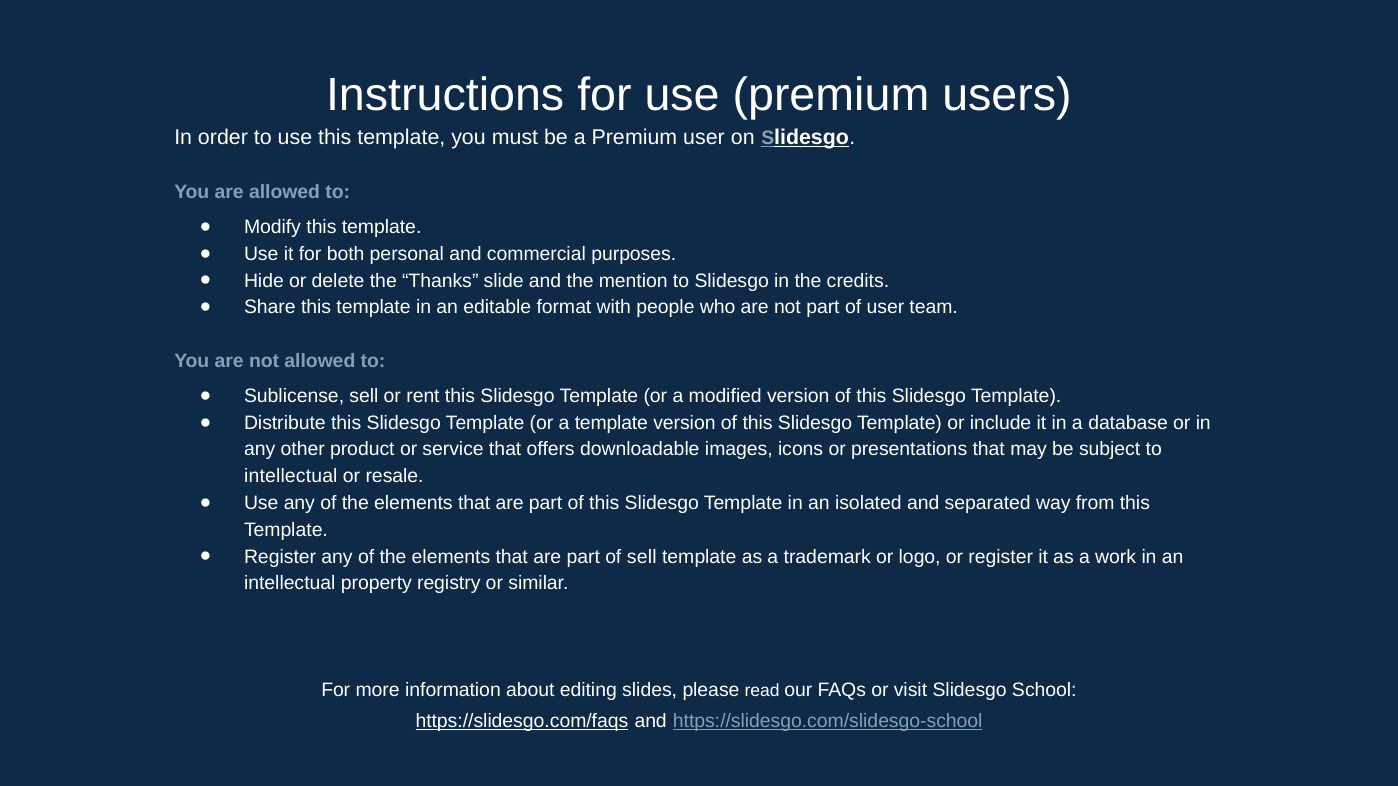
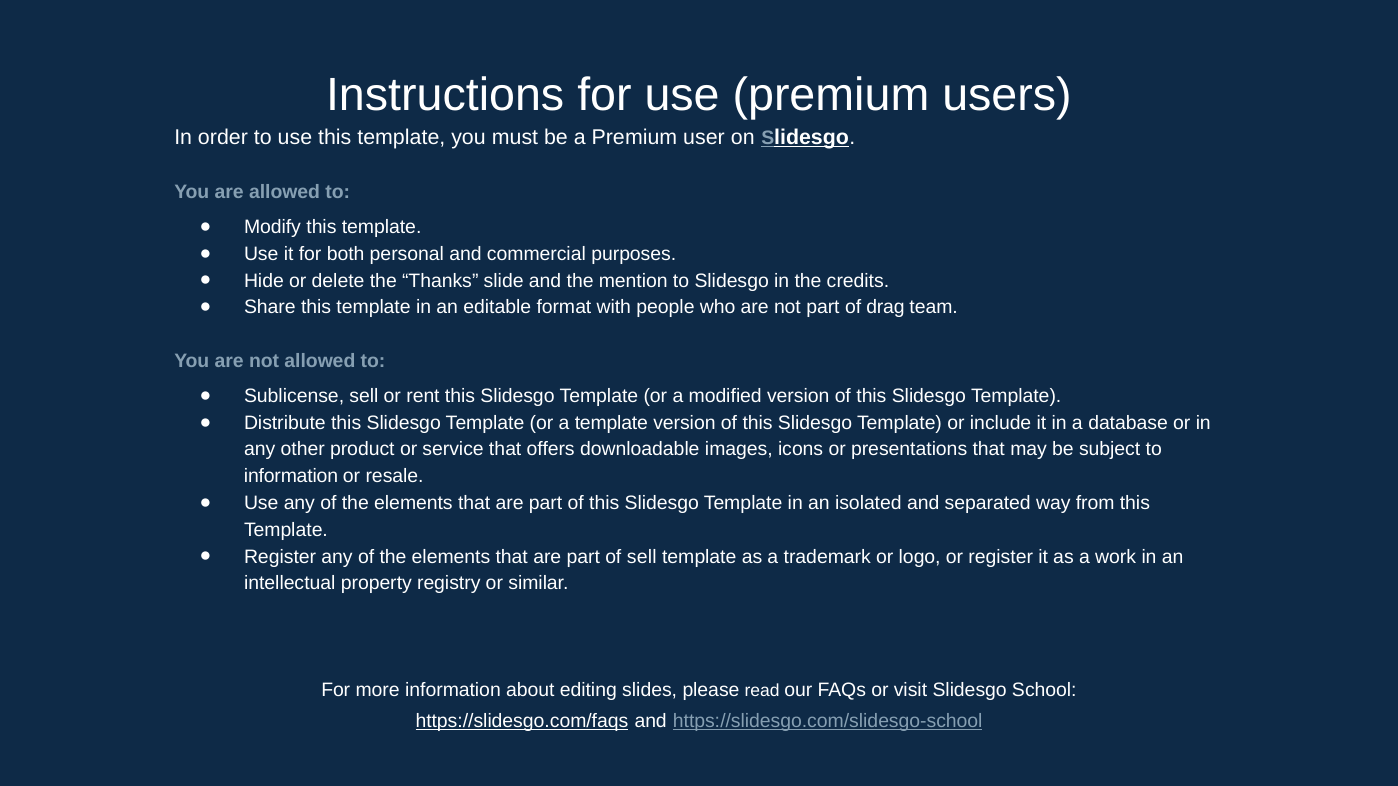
of user: user -> drag
intellectual at (291, 477): intellectual -> information
